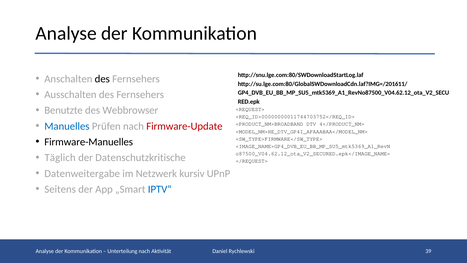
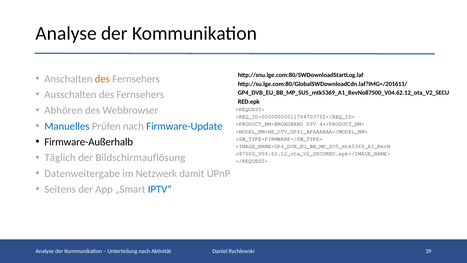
des at (102, 79) colour: black -> orange
Benutzte: Benutzte -> Abhören
Firmware-Update colour: red -> blue
Firmware-Manuelles: Firmware-Manuelles -> Firmware-Außerhalb
Datenschutzkritische: Datenschutzkritische -> Bildschirmauflösung
kursiv: kursiv -> damit
